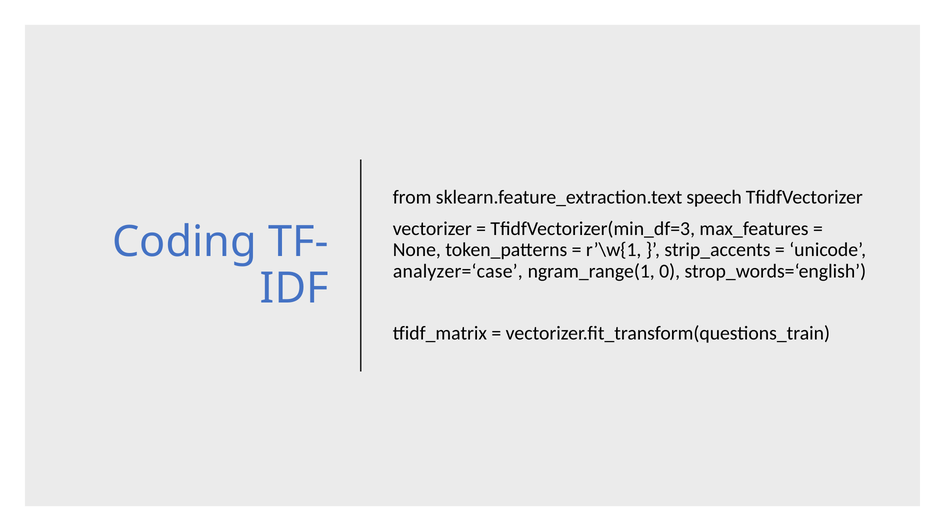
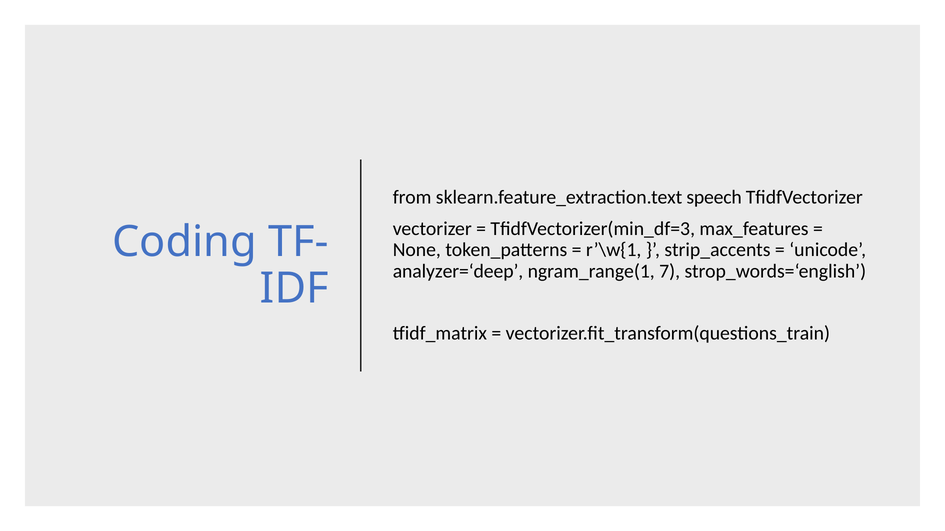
analyzer=‘case: analyzer=‘case -> analyzer=‘deep
0: 0 -> 7
